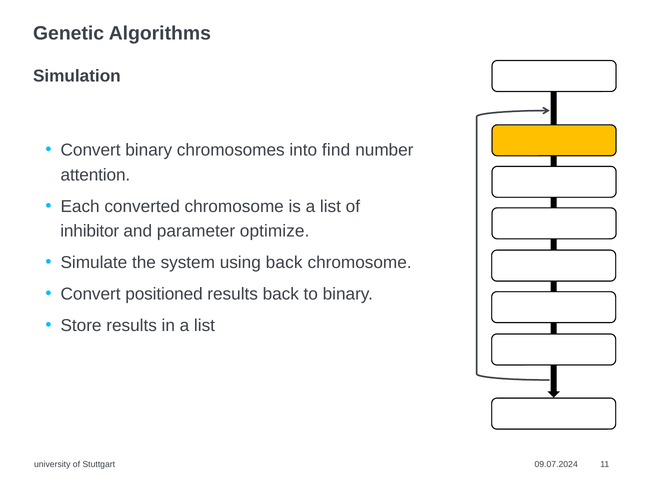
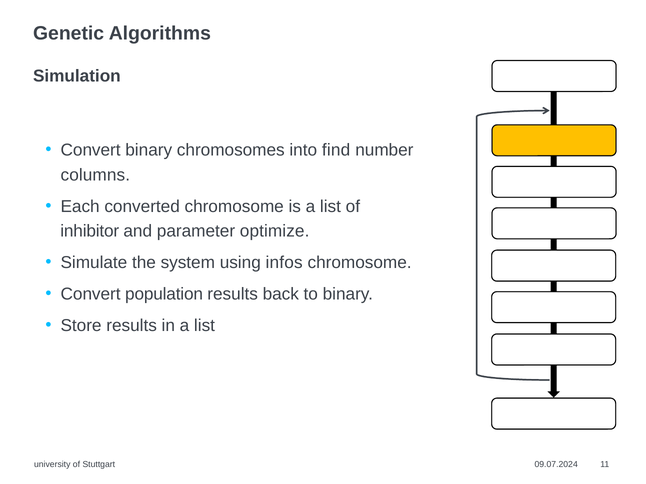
attention: attention -> columns
using back: back -> infos
positioned: positioned -> population
